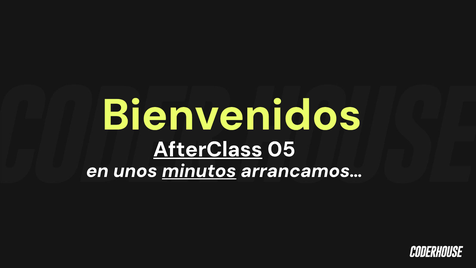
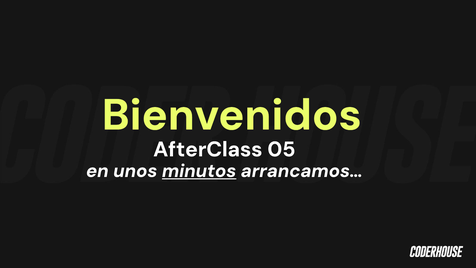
AfterClass underline: present -> none
